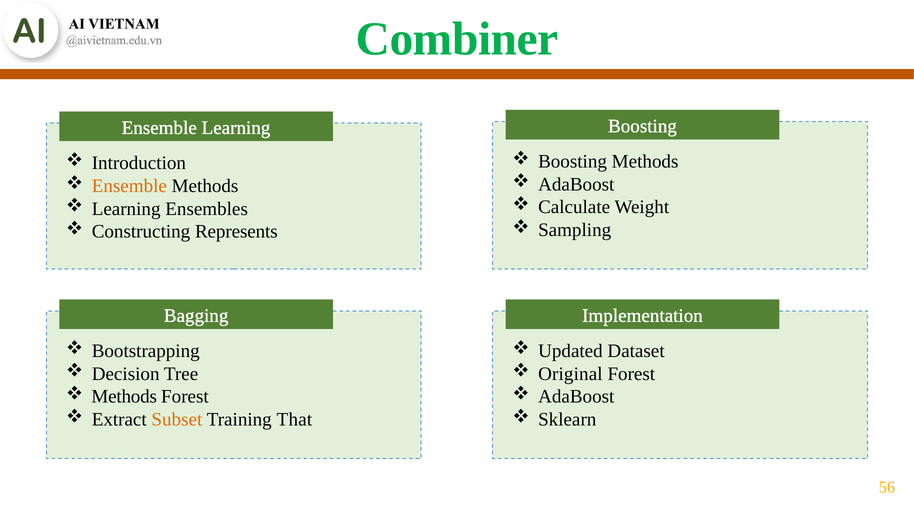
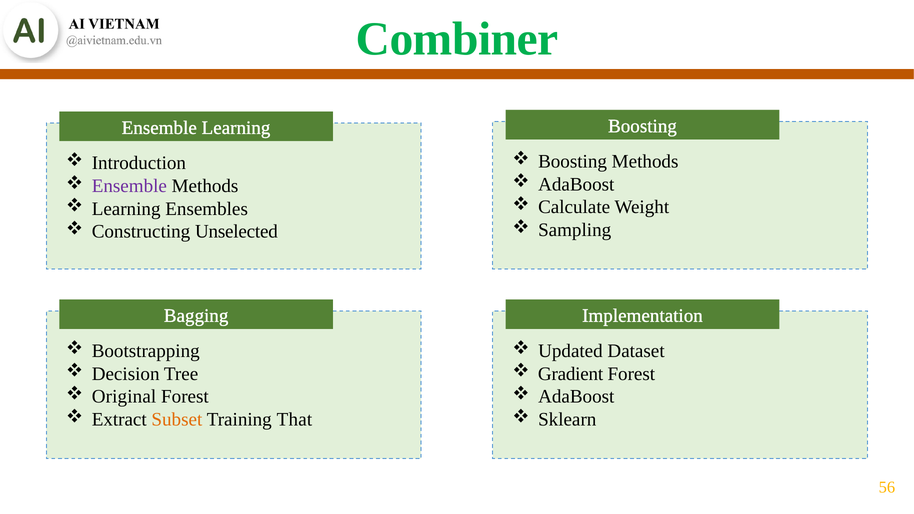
Ensemble at (129, 186) colour: orange -> purple
Represents: Represents -> Unselected
Original: Original -> Gradient
Methods at (124, 397): Methods -> Original
